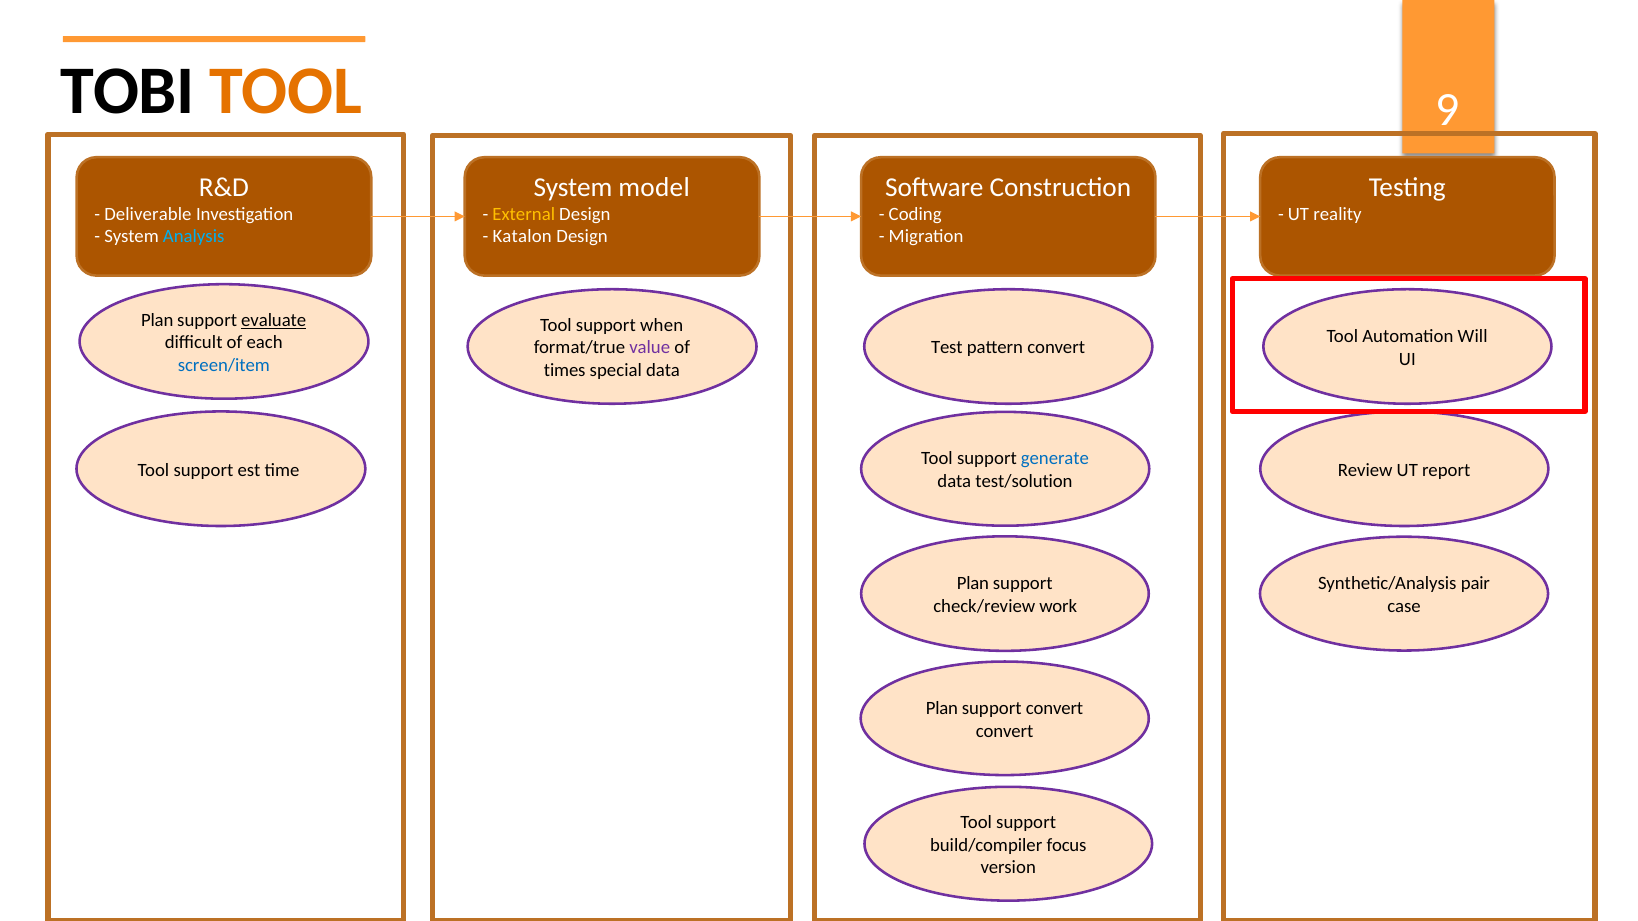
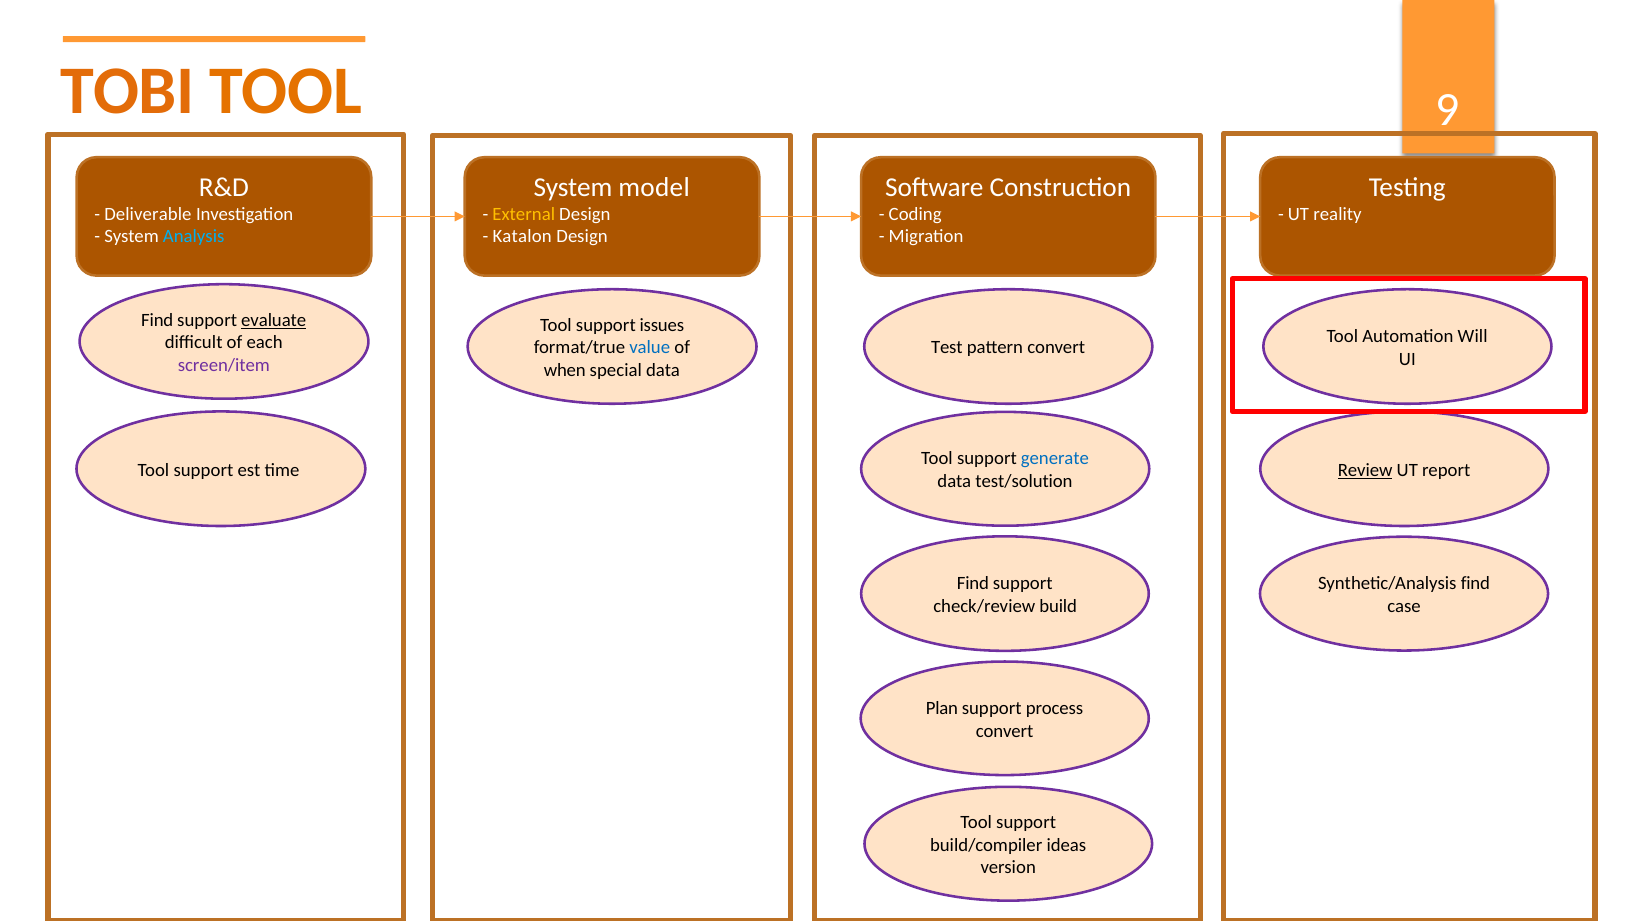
TOBI colour: black -> orange
Plan at (157, 320): Plan -> Find
when: when -> issues
value colour: purple -> blue
screen/item colour: blue -> purple
times: times -> when
Review underline: none -> present
Plan at (973, 584): Plan -> Find
Synthetic/Analysis pair: pair -> find
work: work -> build
support convert: convert -> process
focus: focus -> ideas
